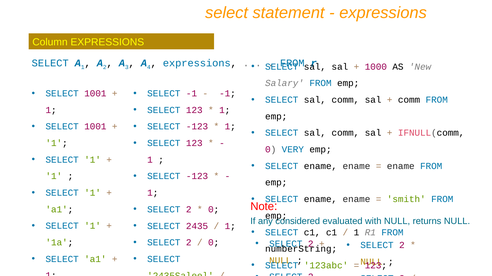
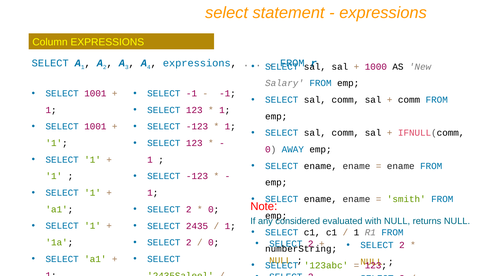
VERY: VERY -> AWAY
